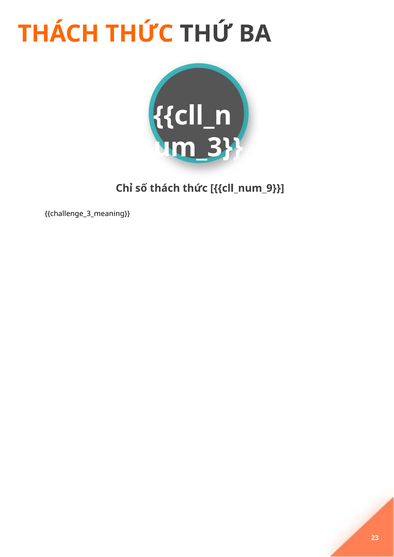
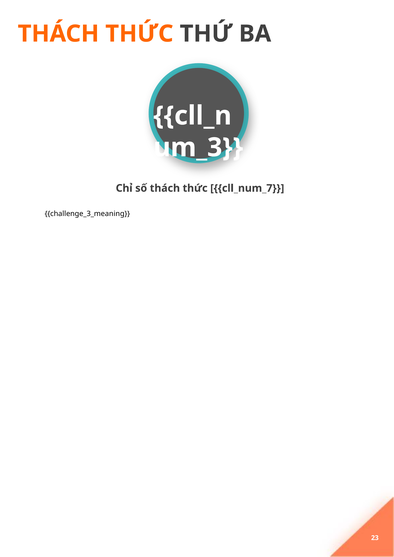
cll_num_9: cll_num_9 -> cll_num_7
